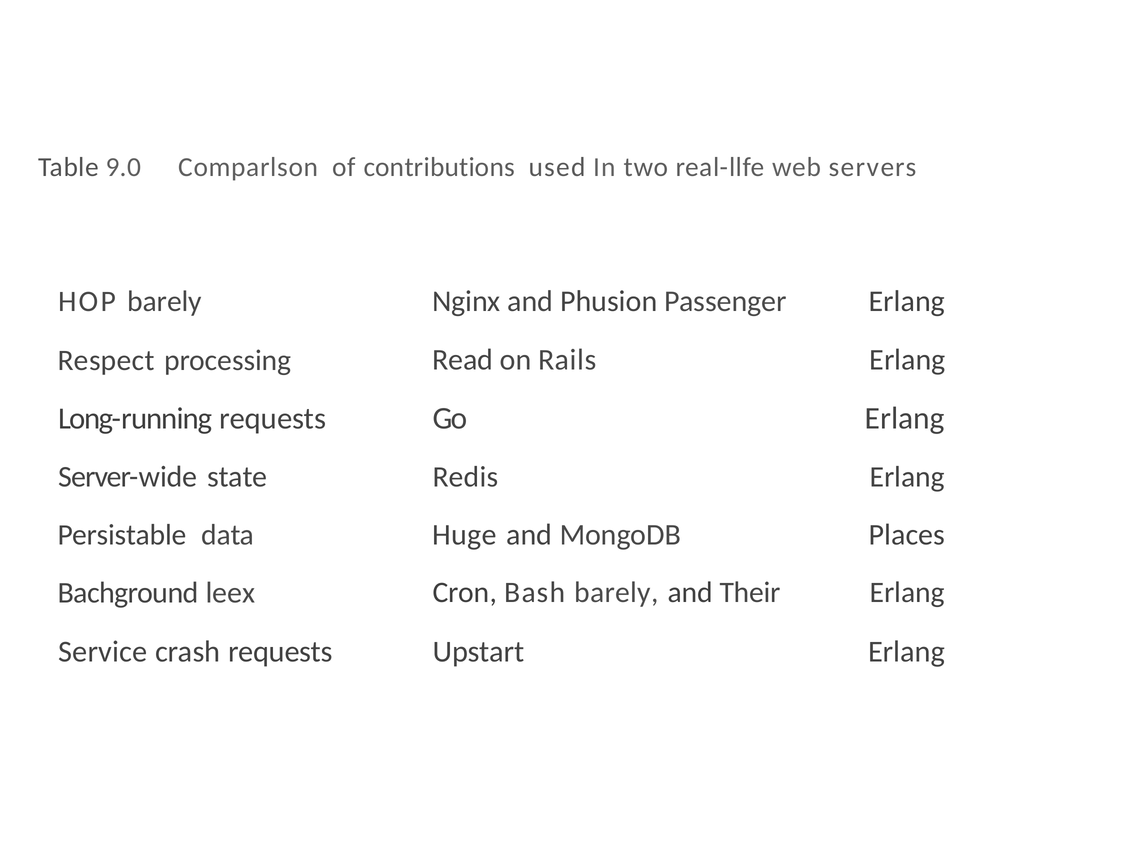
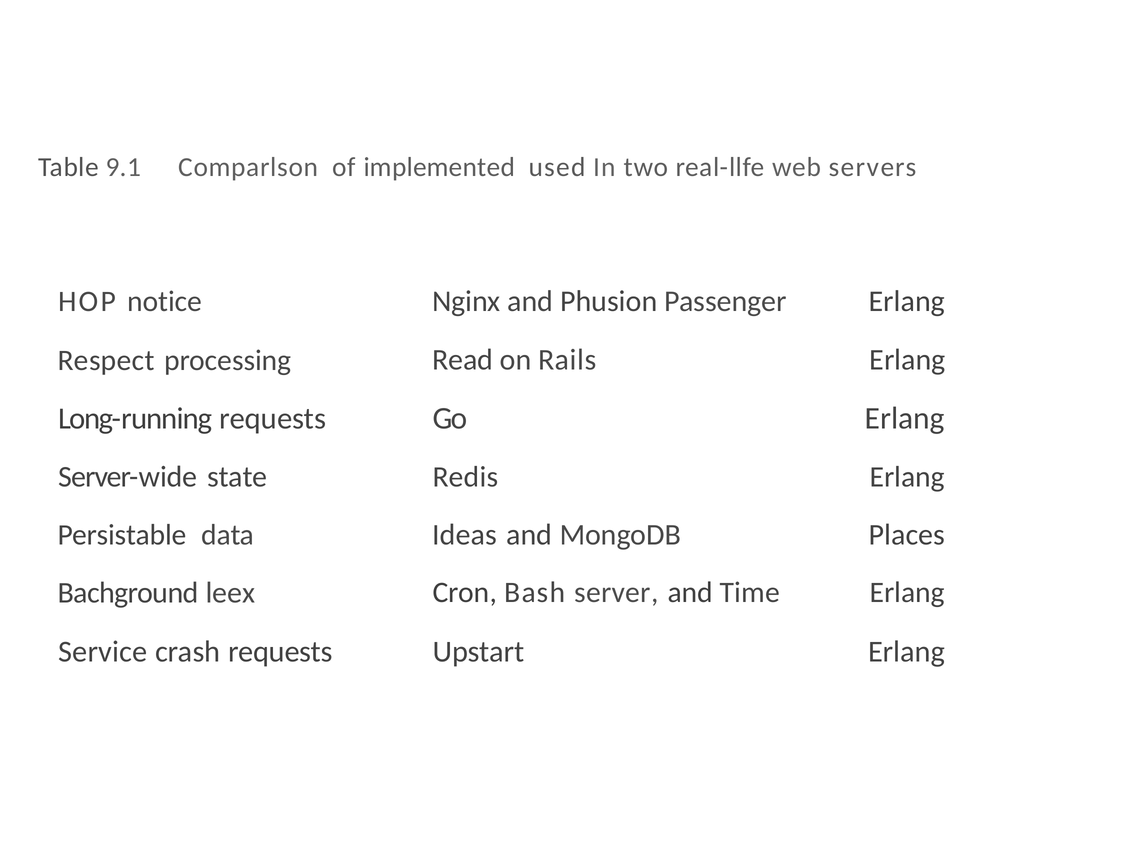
9.0: 9.0 -> 9.1
contributions: contributions -> implemented
HOP barely: barely -> notice
Huge: Huge -> Ideas
Bash barely: barely -> server
Their: Their -> Time
